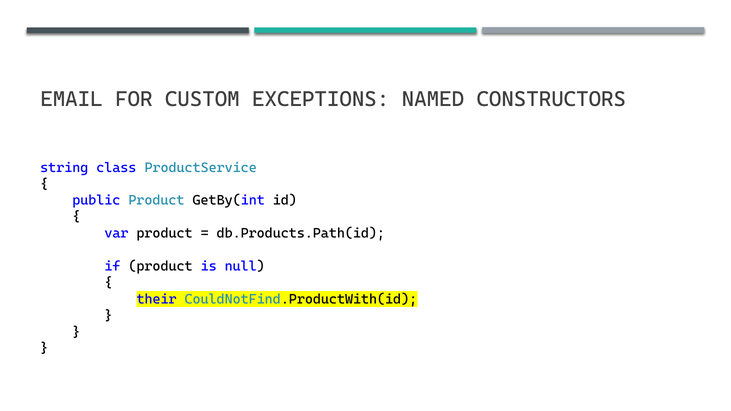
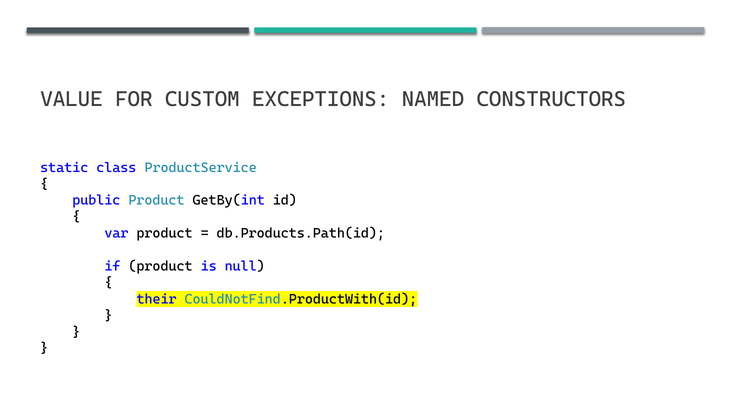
EMAIL: EMAIL -> VALUE
string: string -> static
